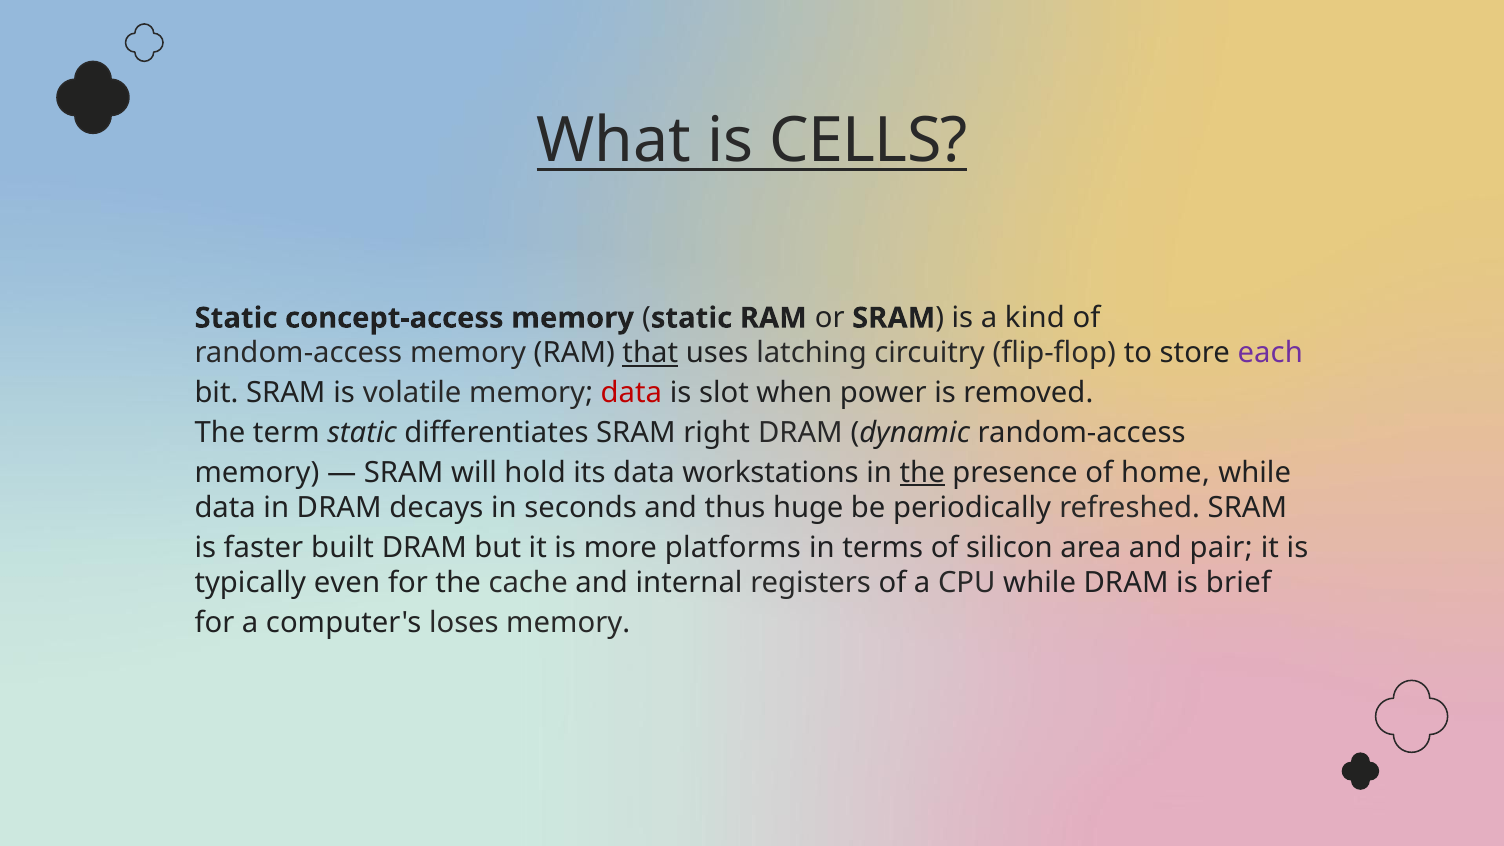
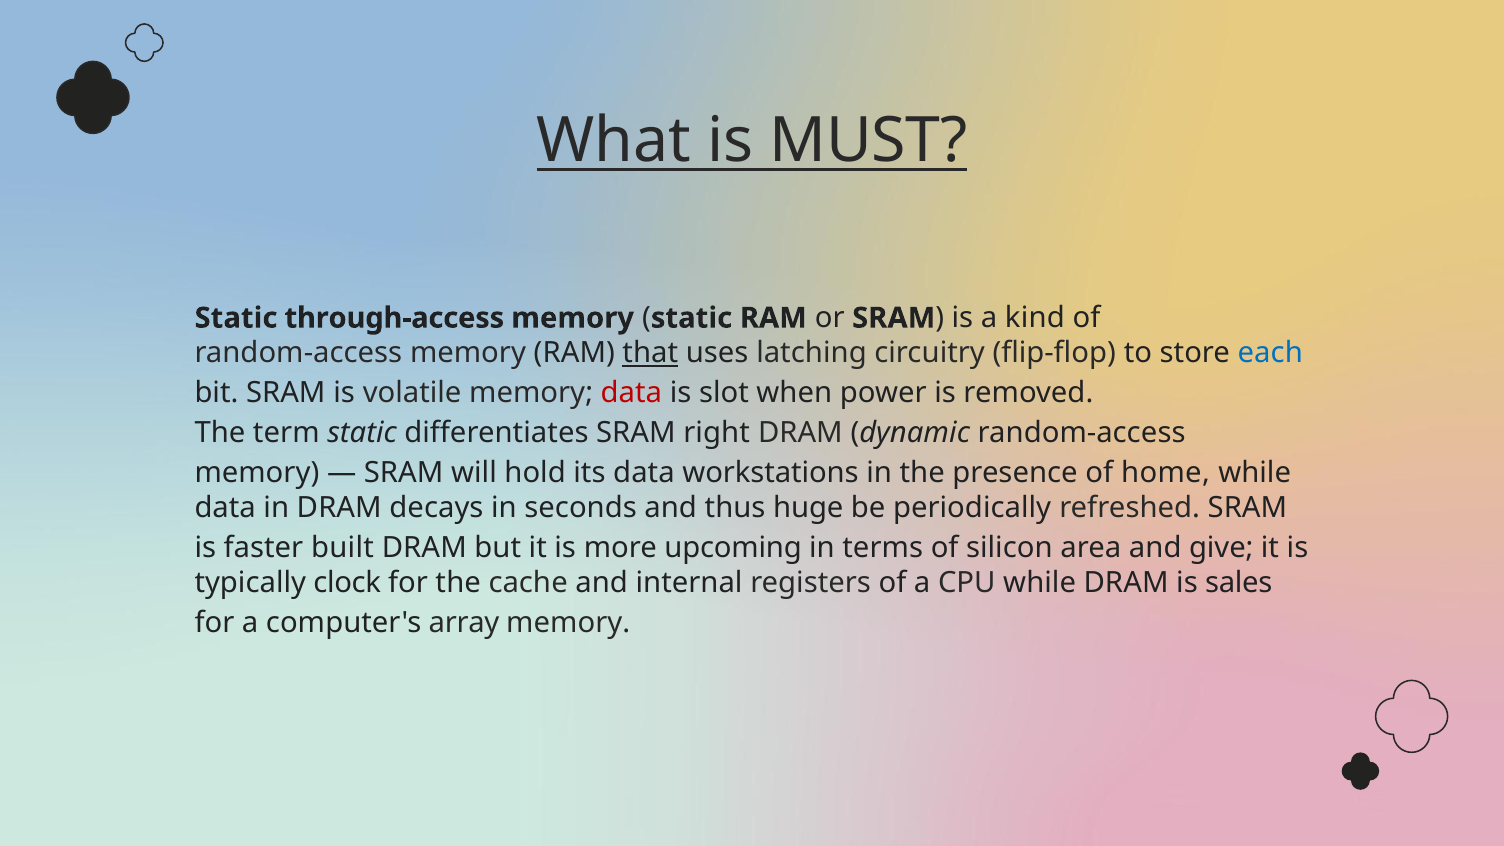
CELLS: CELLS -> MUST
concept-access: concept-access -> through-access
each colour: purple -> blue
the at (922, 473) underline: present -> none
platforms: platforms -> upcoming
pair: pair -> give
even: even -> clock
brief: brief -> sales
loses: loses -> array
